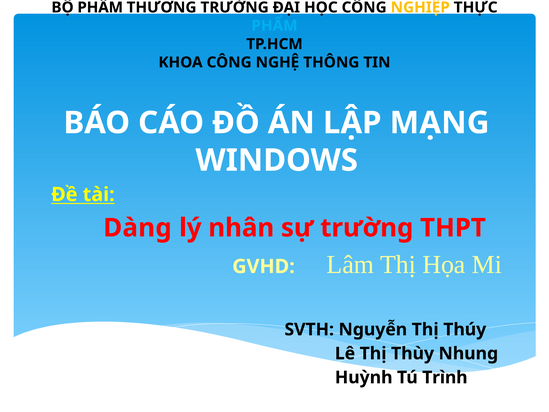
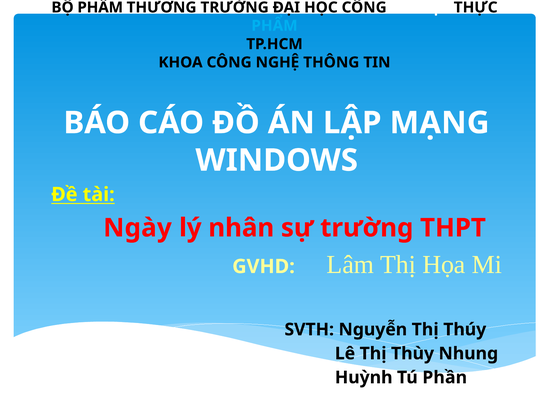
NGHIỆP colour: yellow -> white
Dàng: Dàng -> Ngày
Trình: Trình -> Phần
